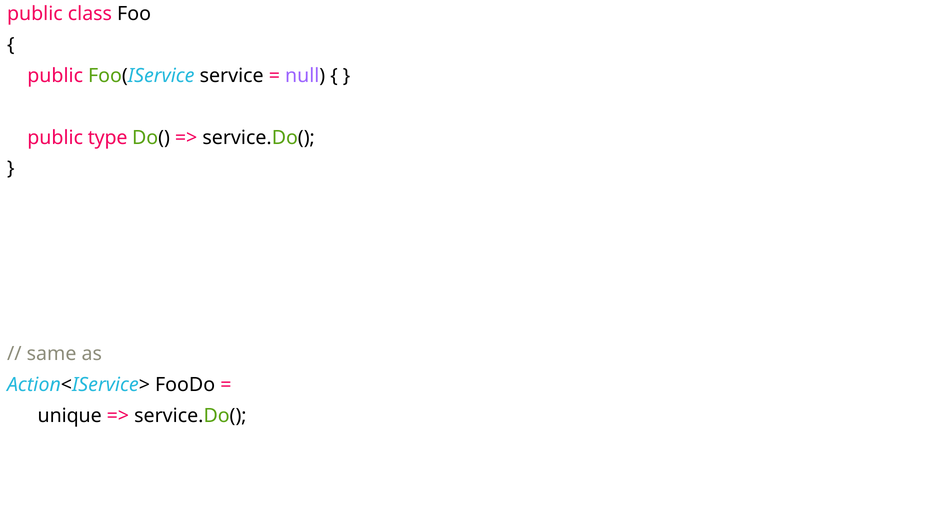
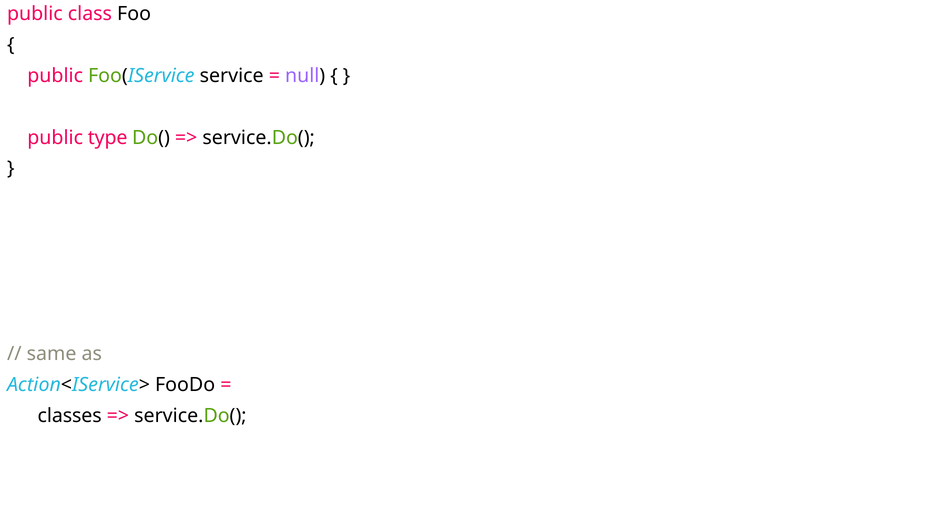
unique: unique -> classes
